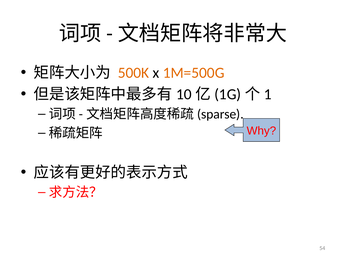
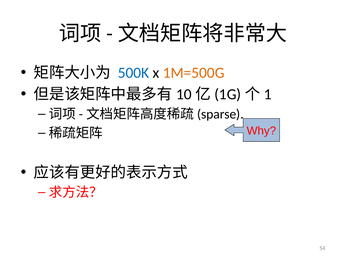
500K colour: orange -> blue
